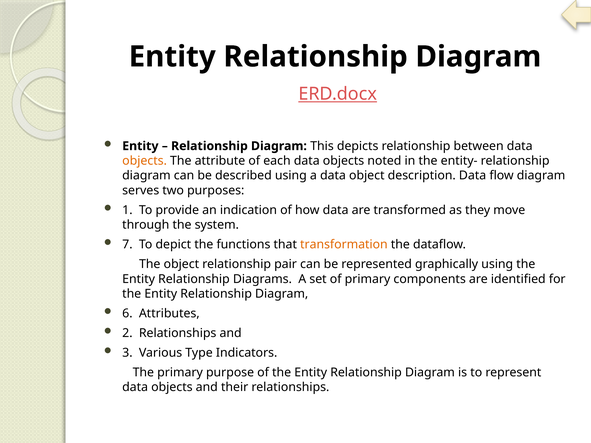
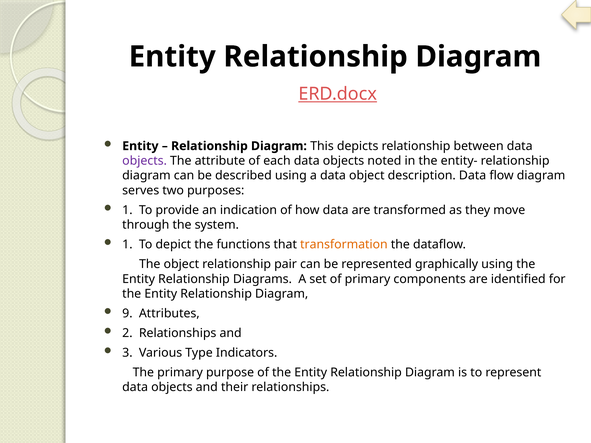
objects at (145, 161) colour: orange -> purple
7 at (127, 245): 7 -> 1
6: 6 -> 9
